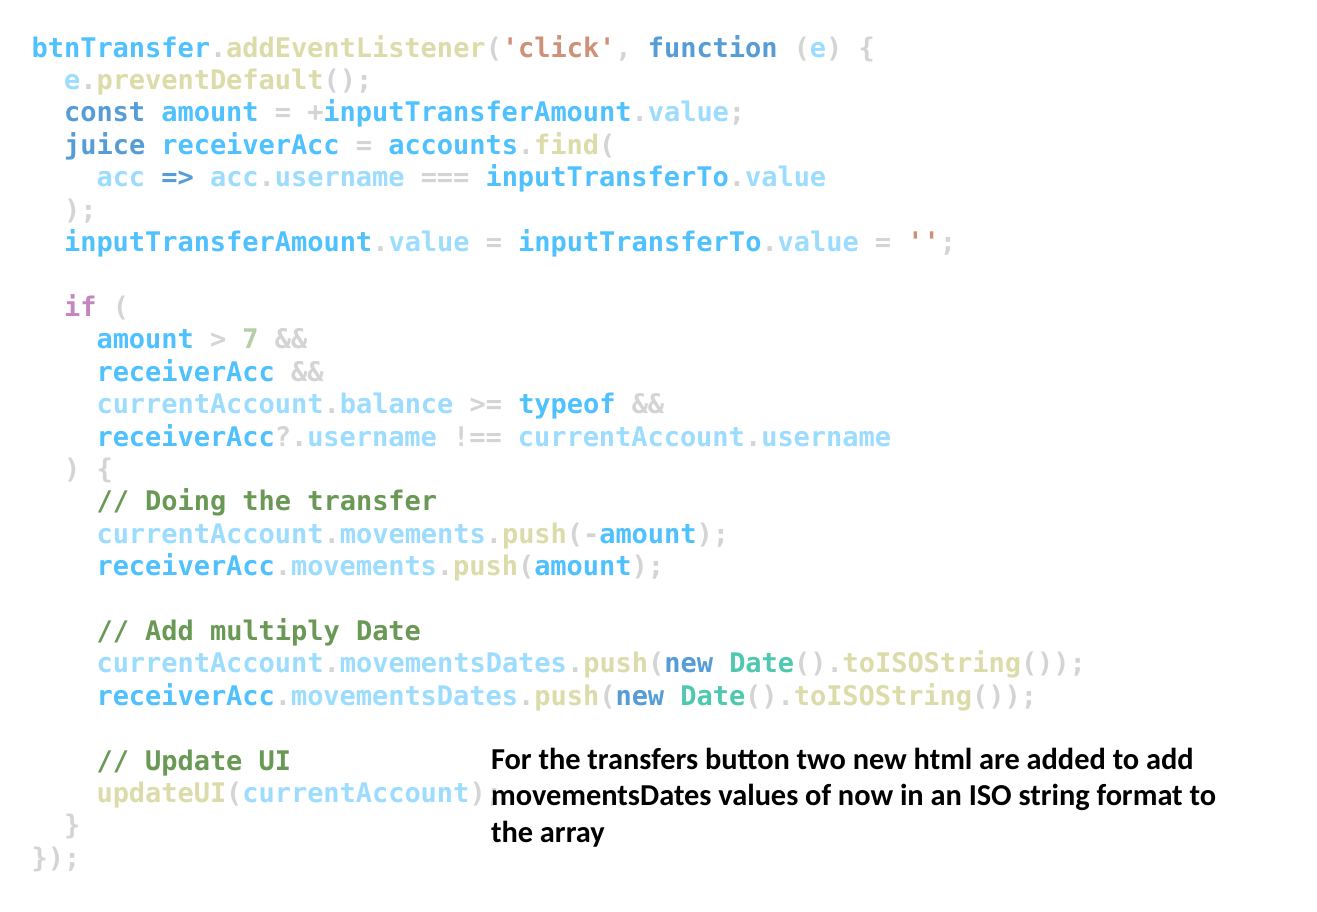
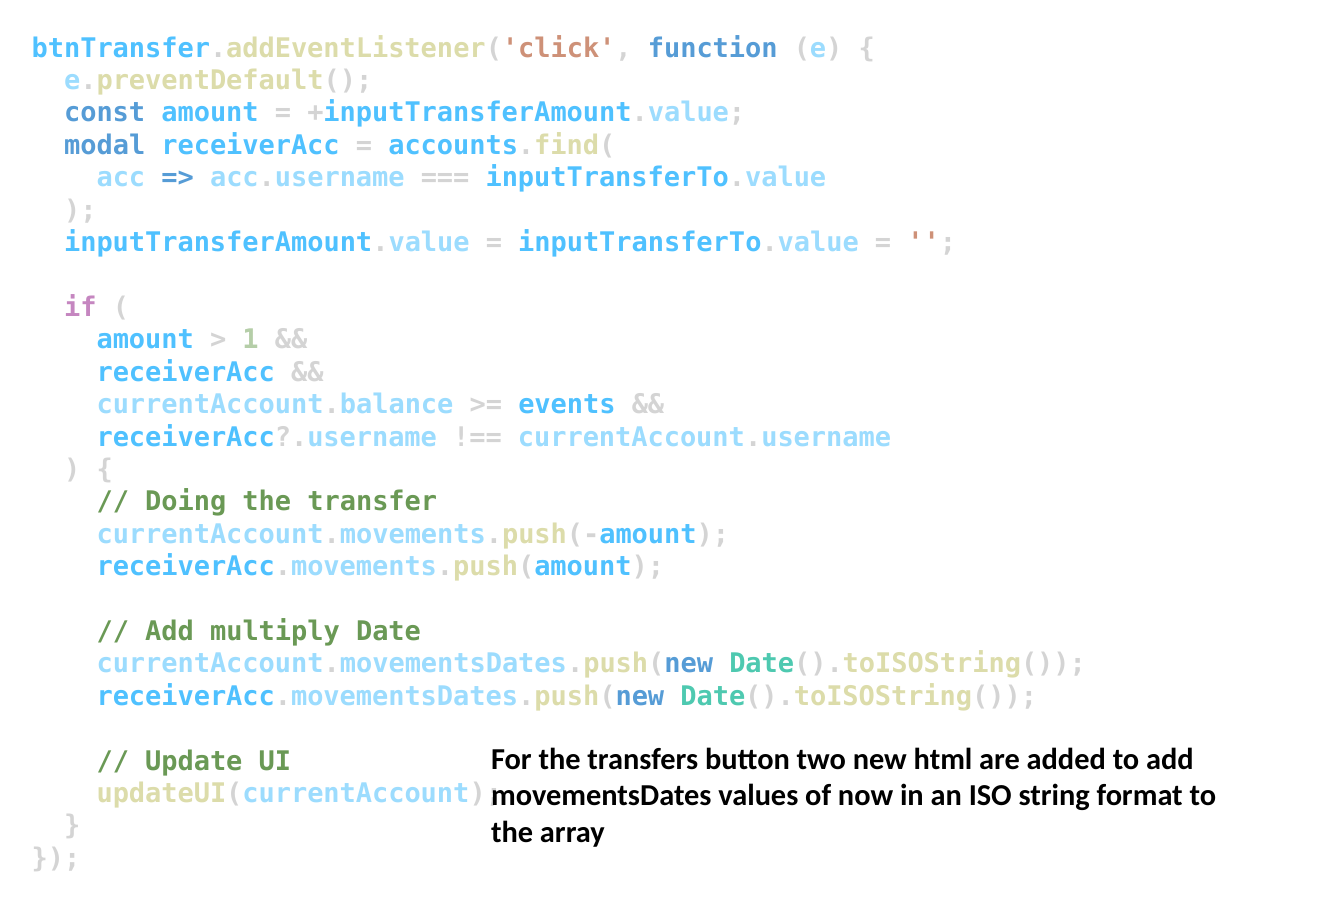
juice: juice -> modal
7: 7 -> 1
typeof: typeof -> events
